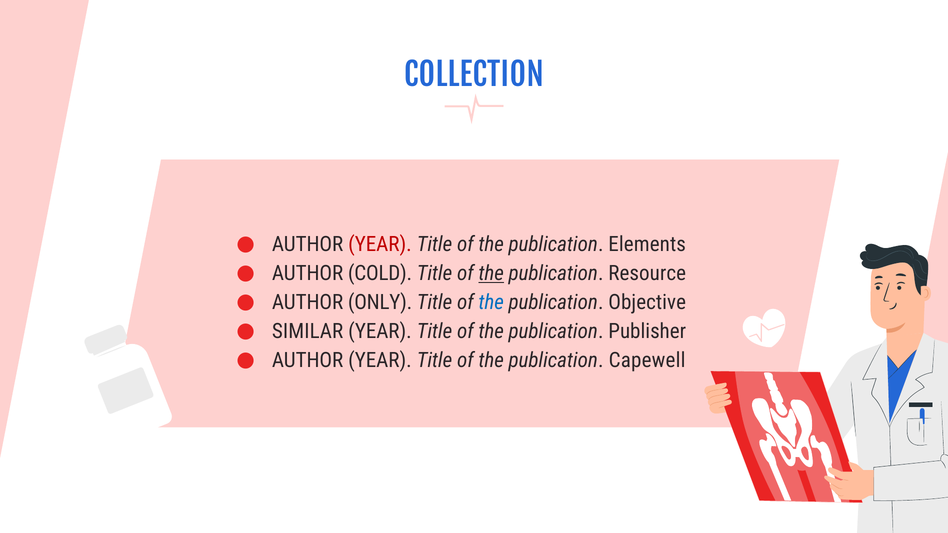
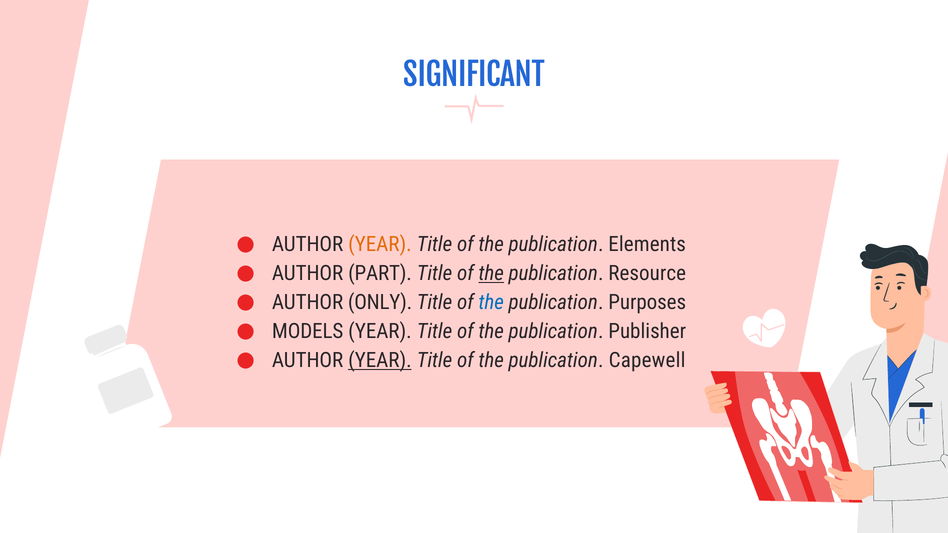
COLLECTION: COLLECTION -> SIGNIFICANT
YEAR at (380, 245) colour: red -> orange
COLD: COLD -> PART
Objective: Objective -> Purposes
SIMILAR: SIMILAR -> MODELS
YEAR at (380, 361) underline: none -> present
